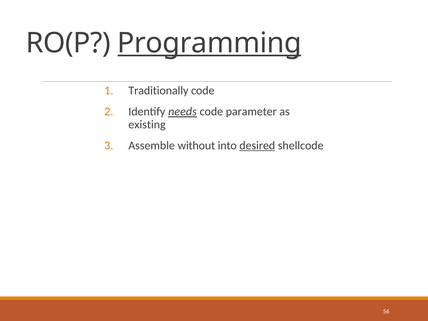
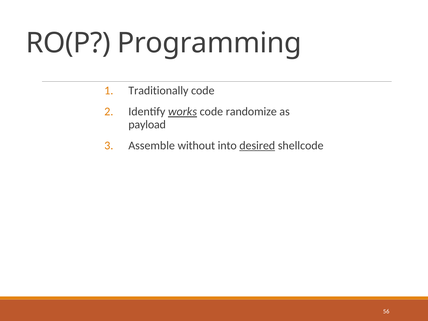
Programming underline: present -> none
needs: needs -> works
parameter: parameter -> randomize
existing: existing -> payload
